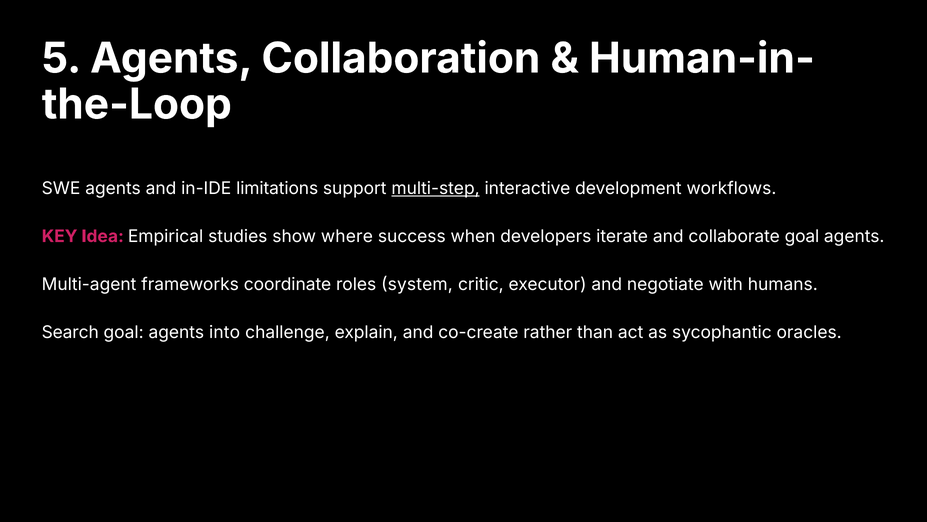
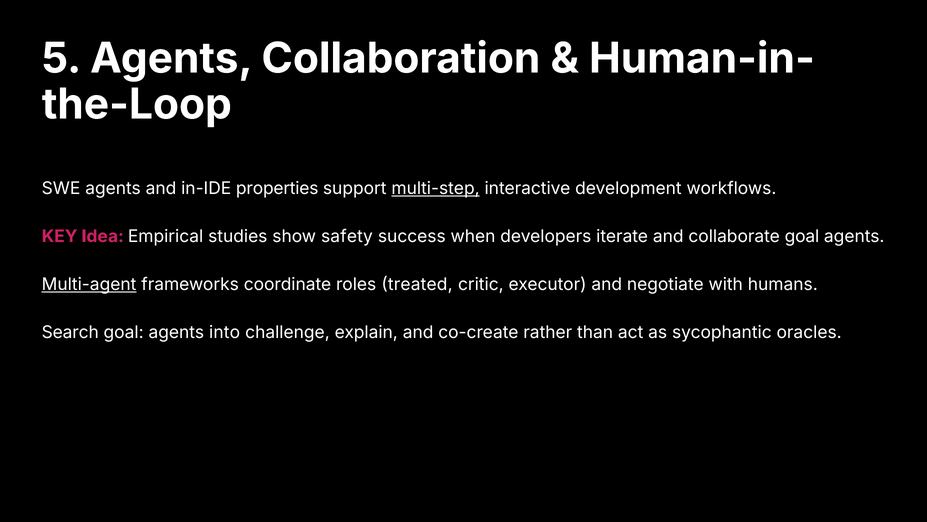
limitations: limitations -> properties
where: where -> safety
Multi-agent underline: none -> present
system: system -> treated
